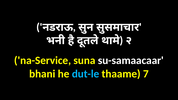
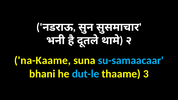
na-Service: na-Service -> na-Kaame
su-samaacaar colour: white -> light blue
7: 7 -> 3
